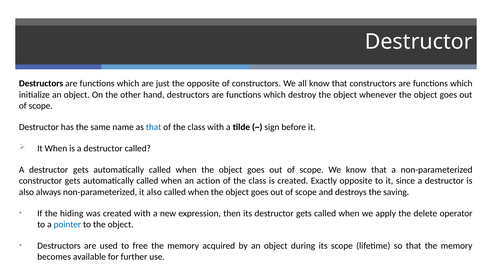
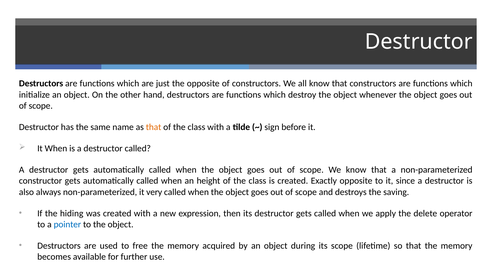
that at (154, 127) colour: blue -> orange
action: action -> height
it also: also -> very
